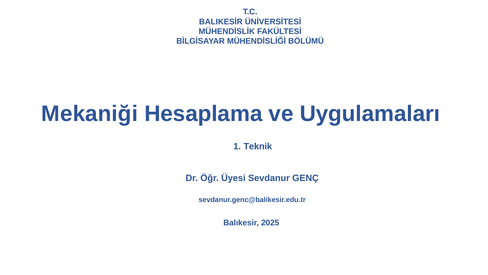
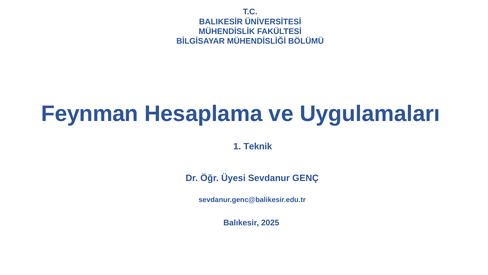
Mekaniği: Mekaniği -> Feynman
